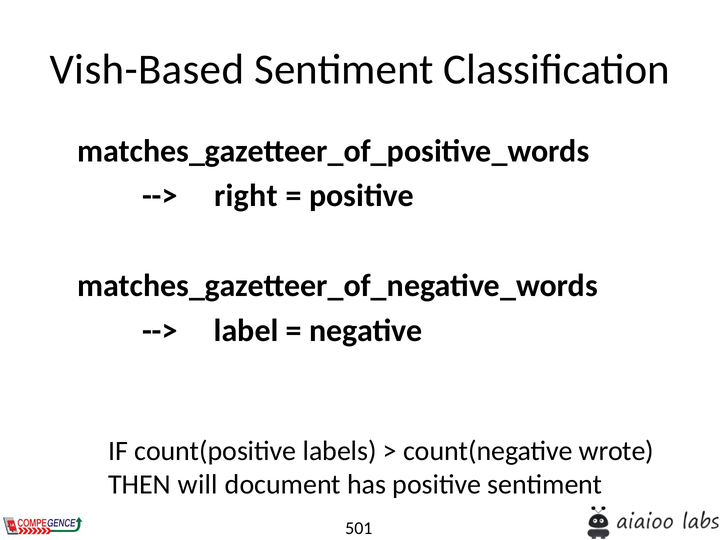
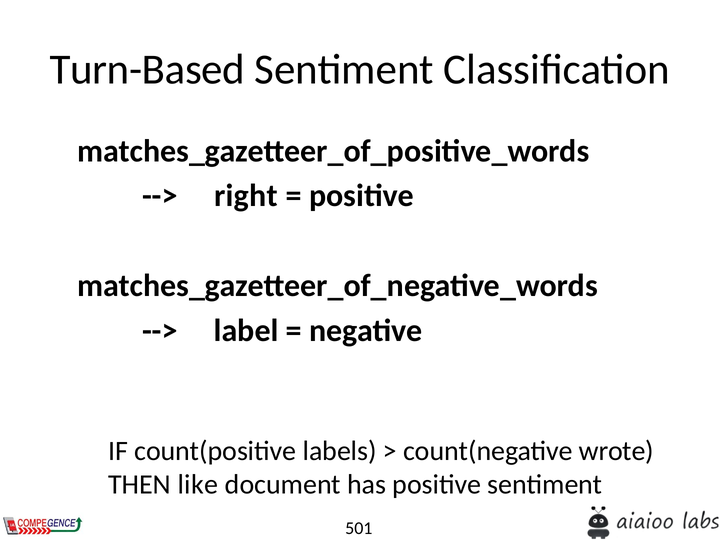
Vish-Based: Vish-Based -> Turn-Based
will: will -> like
